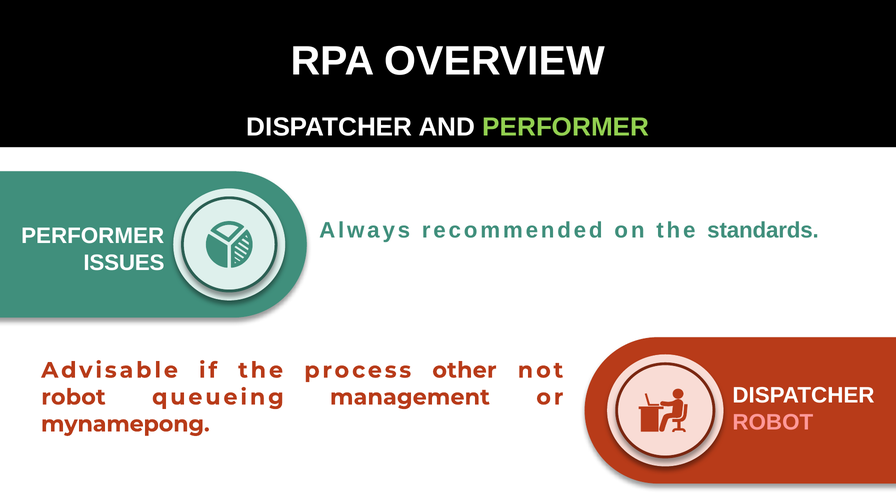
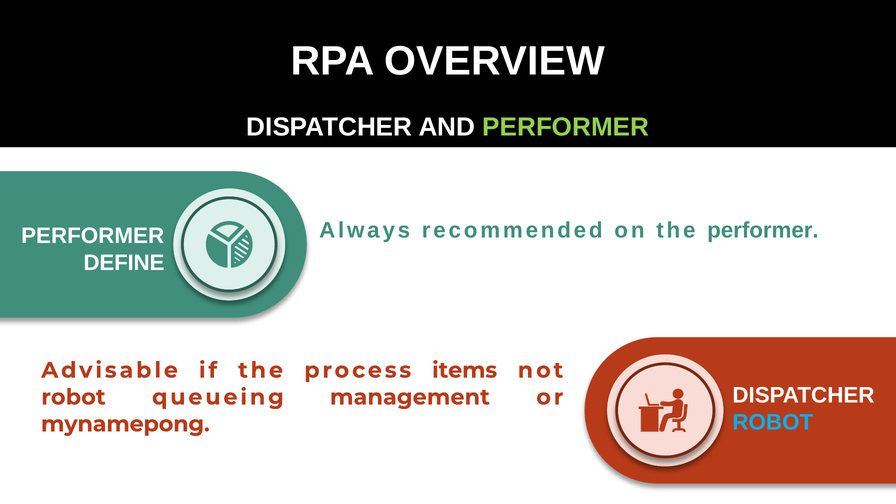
the standards: standards -> performer
ISSUES: ISSUES -> DEFINE
other: other -> items
ROBOT at (773, 422) colour: pink -> light blue
